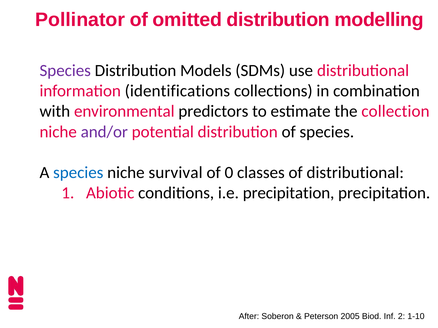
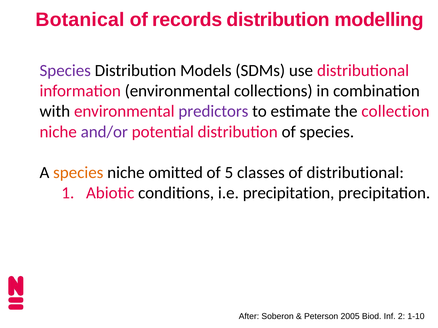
Pollinator: Pollinator -> Botanical
omitted: omitted -> records
information identifications: identifications -> environmental
predictors colour: black -> purple
species at (78, 173) colour: blue -> orange
survival: survival -> omitted
0: 0 -> 5
